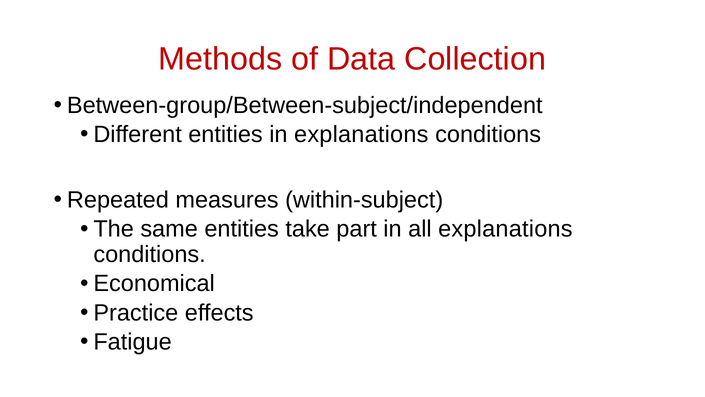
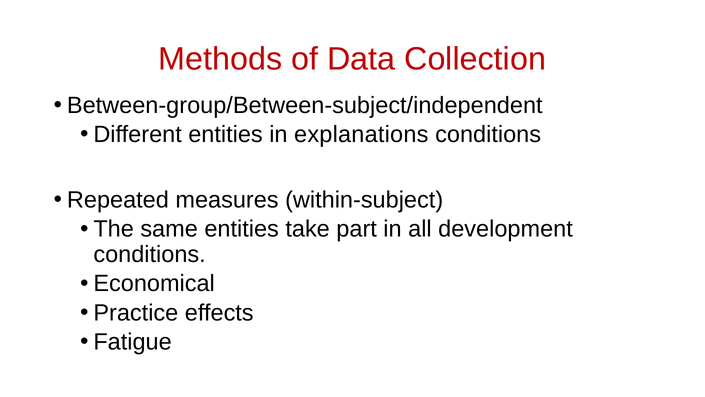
all explanations: explanations -> development
